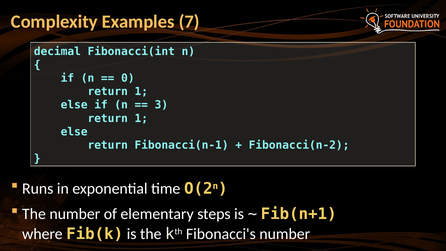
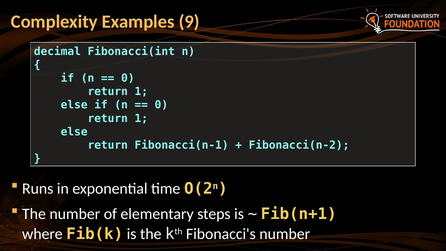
7: 7 -> 9
3 at (161, 105): 3 -> 0
